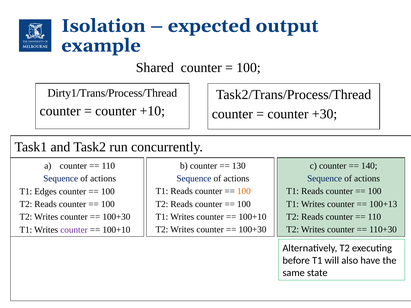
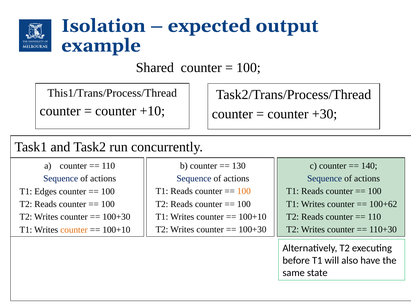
Dirty1/Trans/Process/Thread: Dirty1/Trans/Process/Thread -> This1/Trans/Process/Thread
100+13: 100+13 -> 100+62
counter at (74, 230) colour: purple -> orange
